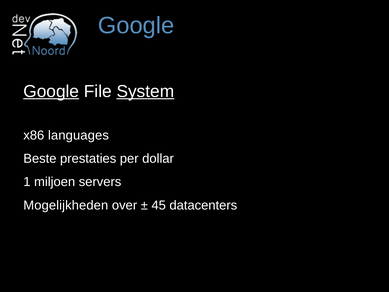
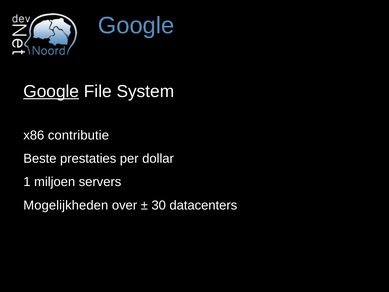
System underline: present -> none
languages: languages -> contributie
45: 45 -> 30
